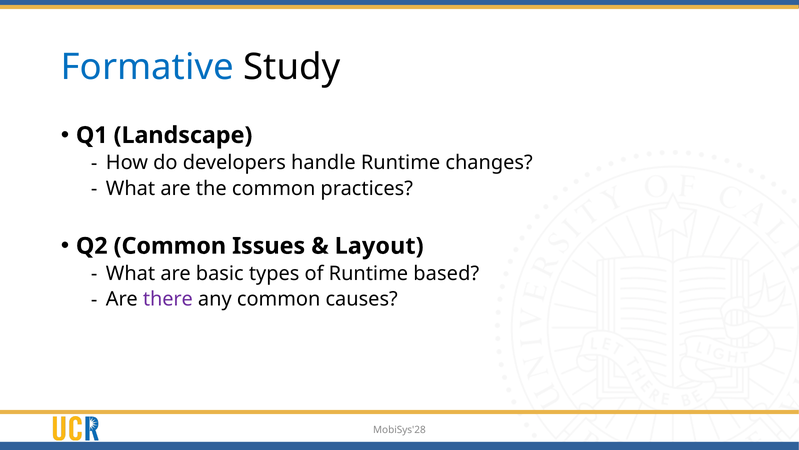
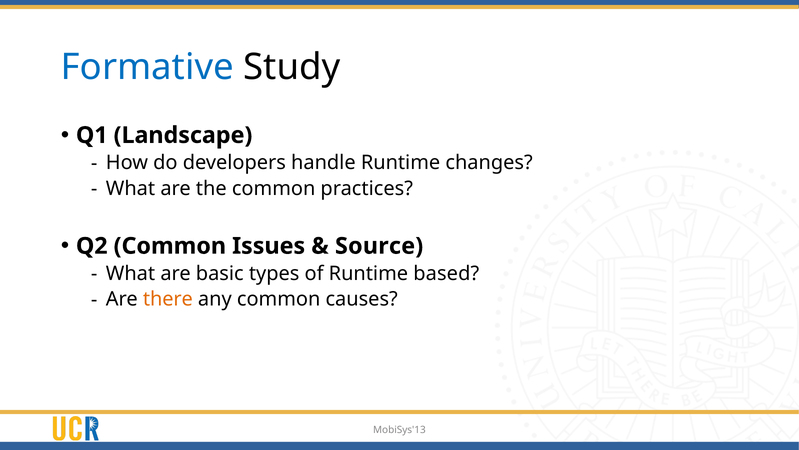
Layout: Layout -> Source
there colour: purple -> orange
MobiSys'28: MobiSys'28 -> MobiSys'13
